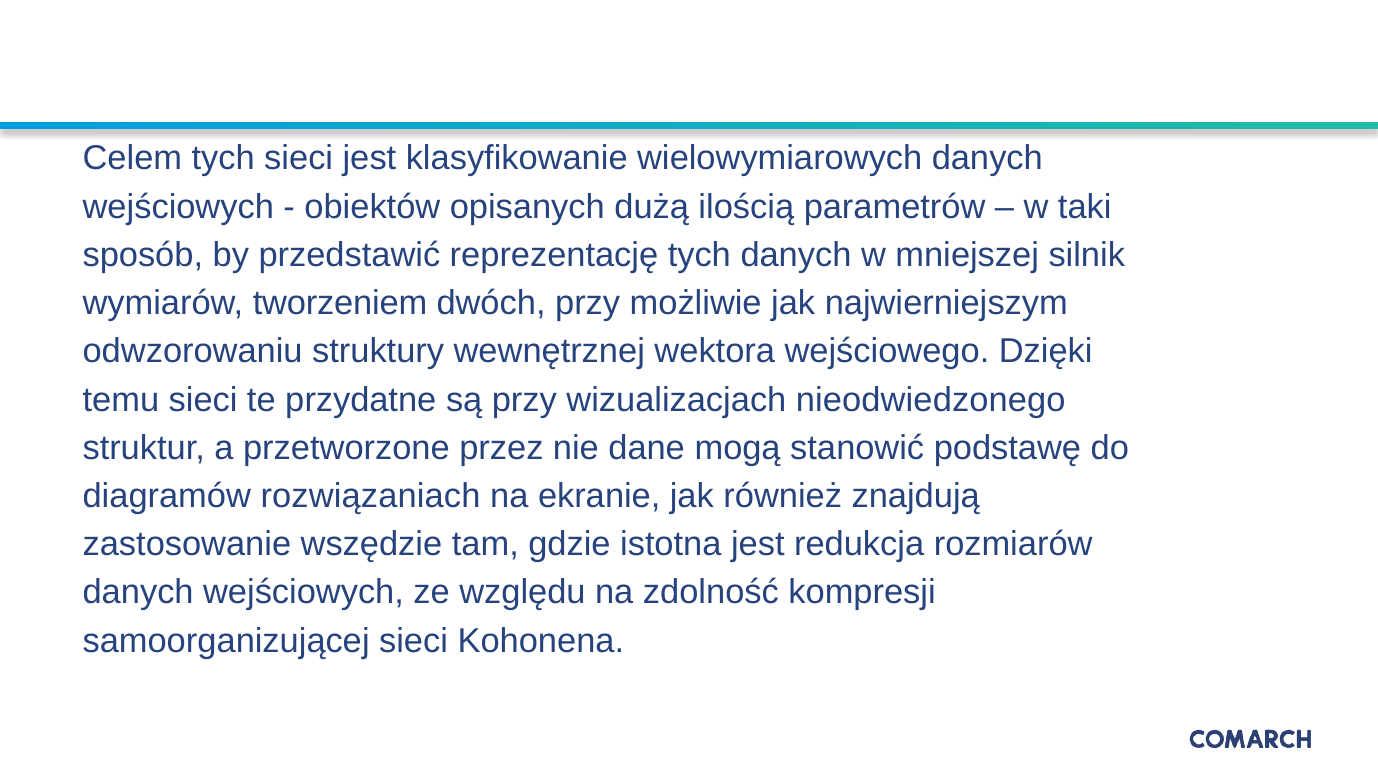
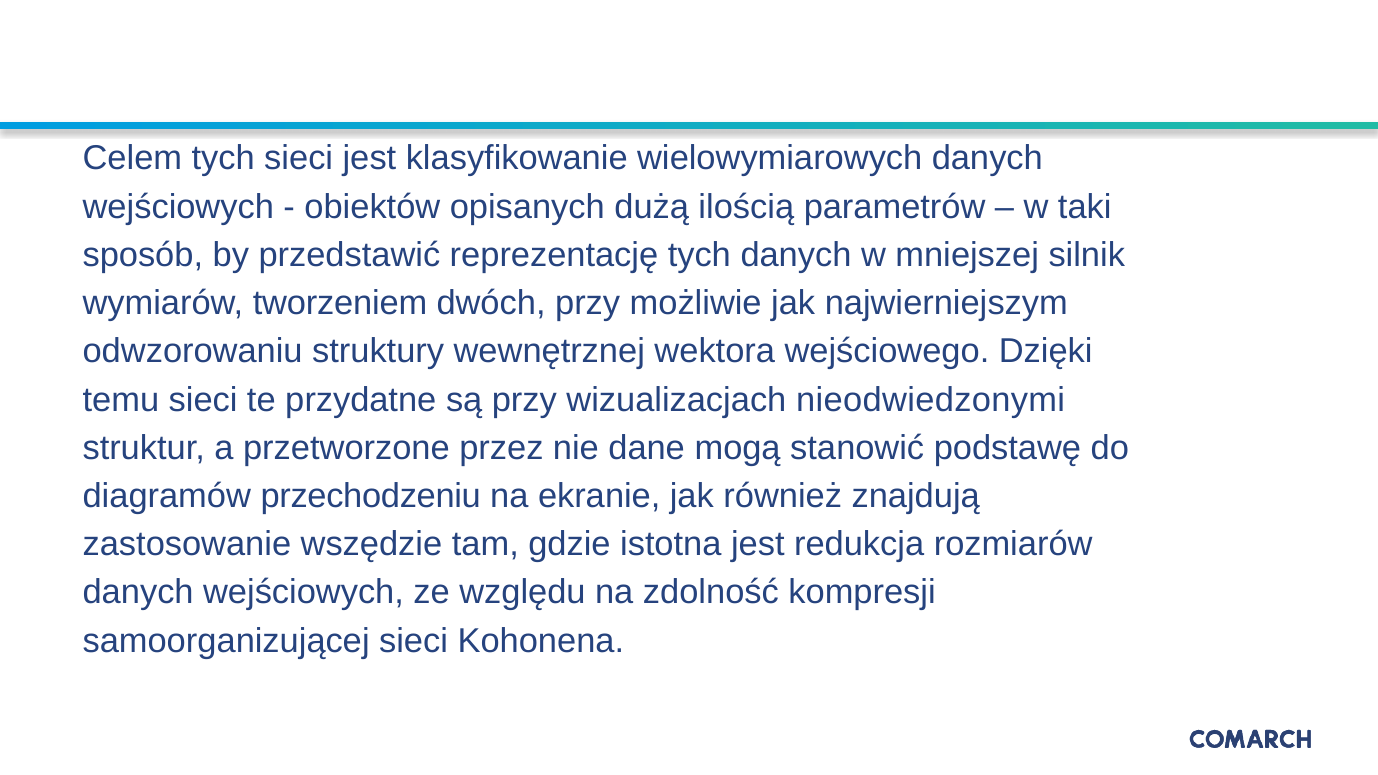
nieodwiedzonego: nieodwiedzonego -> nieodwiedzonymi
rozwiązaniach: rozwiązaniach -> przechodzeniu
